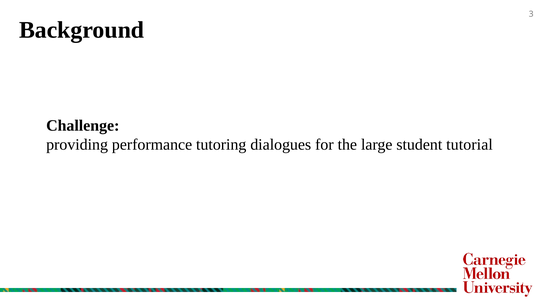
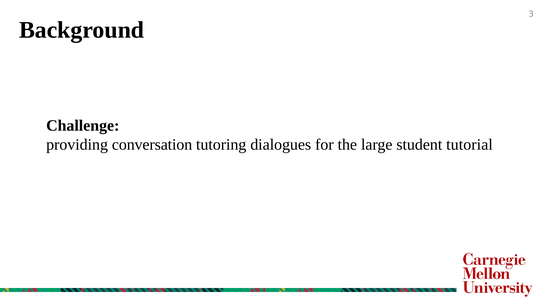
performance: performance -> conversation
